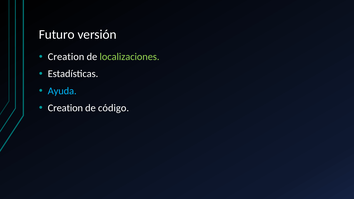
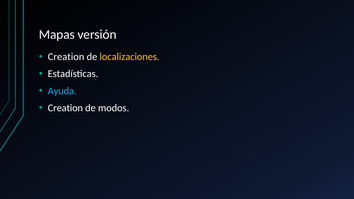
Futuro: Futuro -> Mapas
localizaciones colour: light green -> yellow
código: código -> modos
